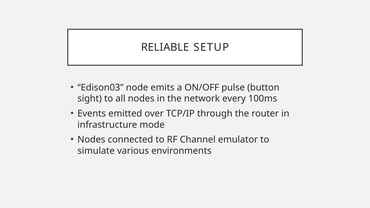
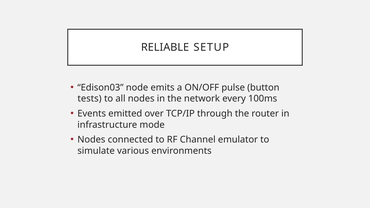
sight: sight -> tests
